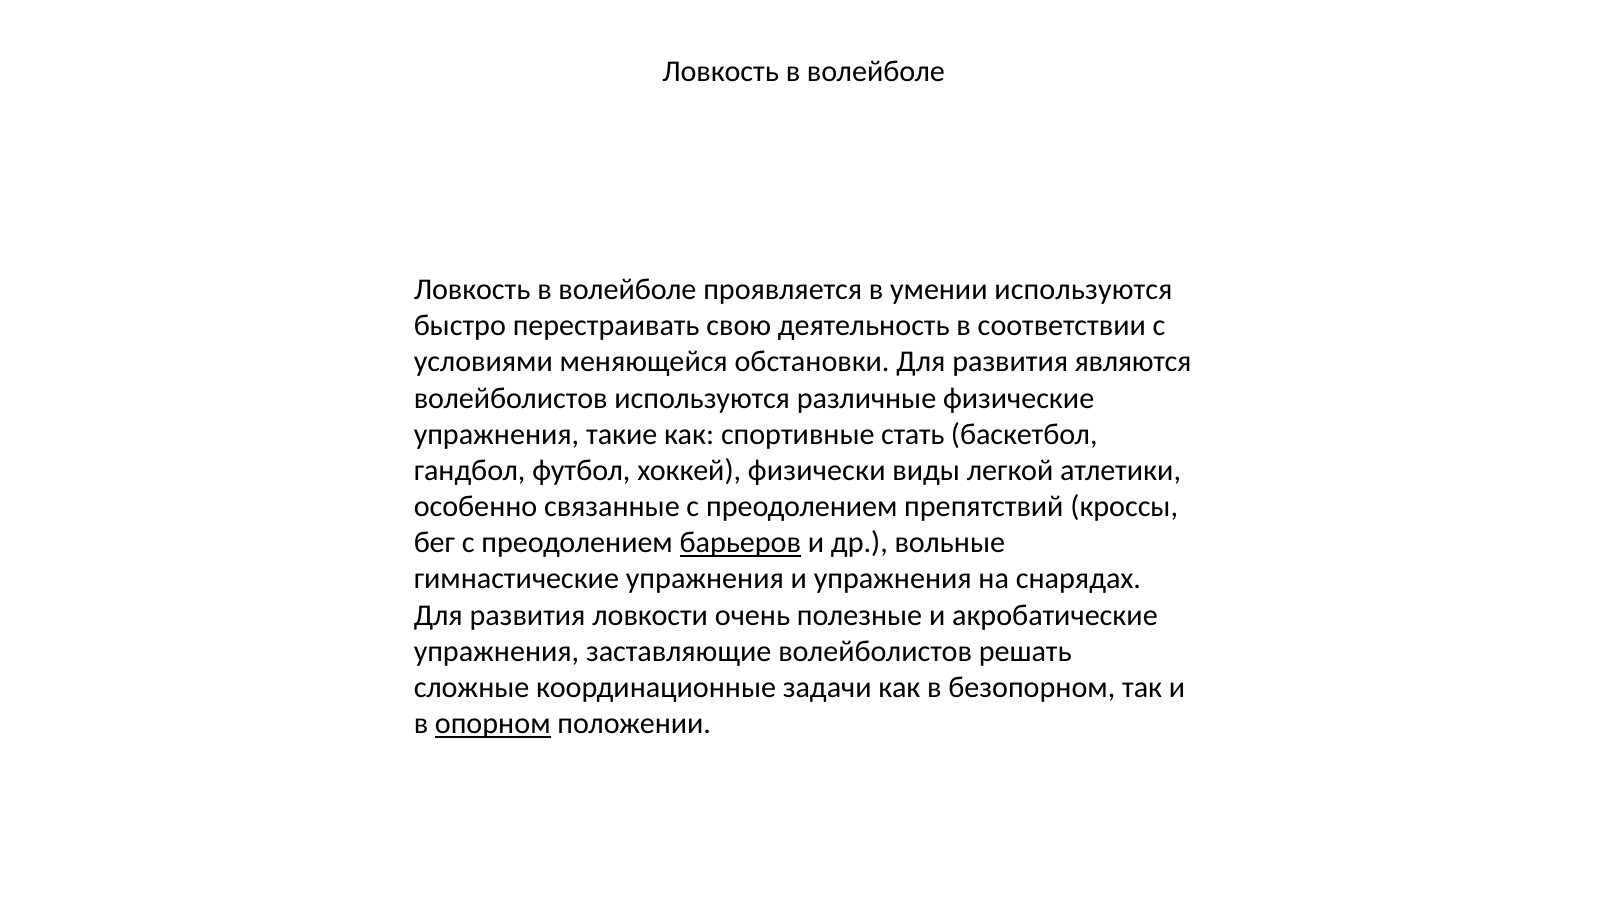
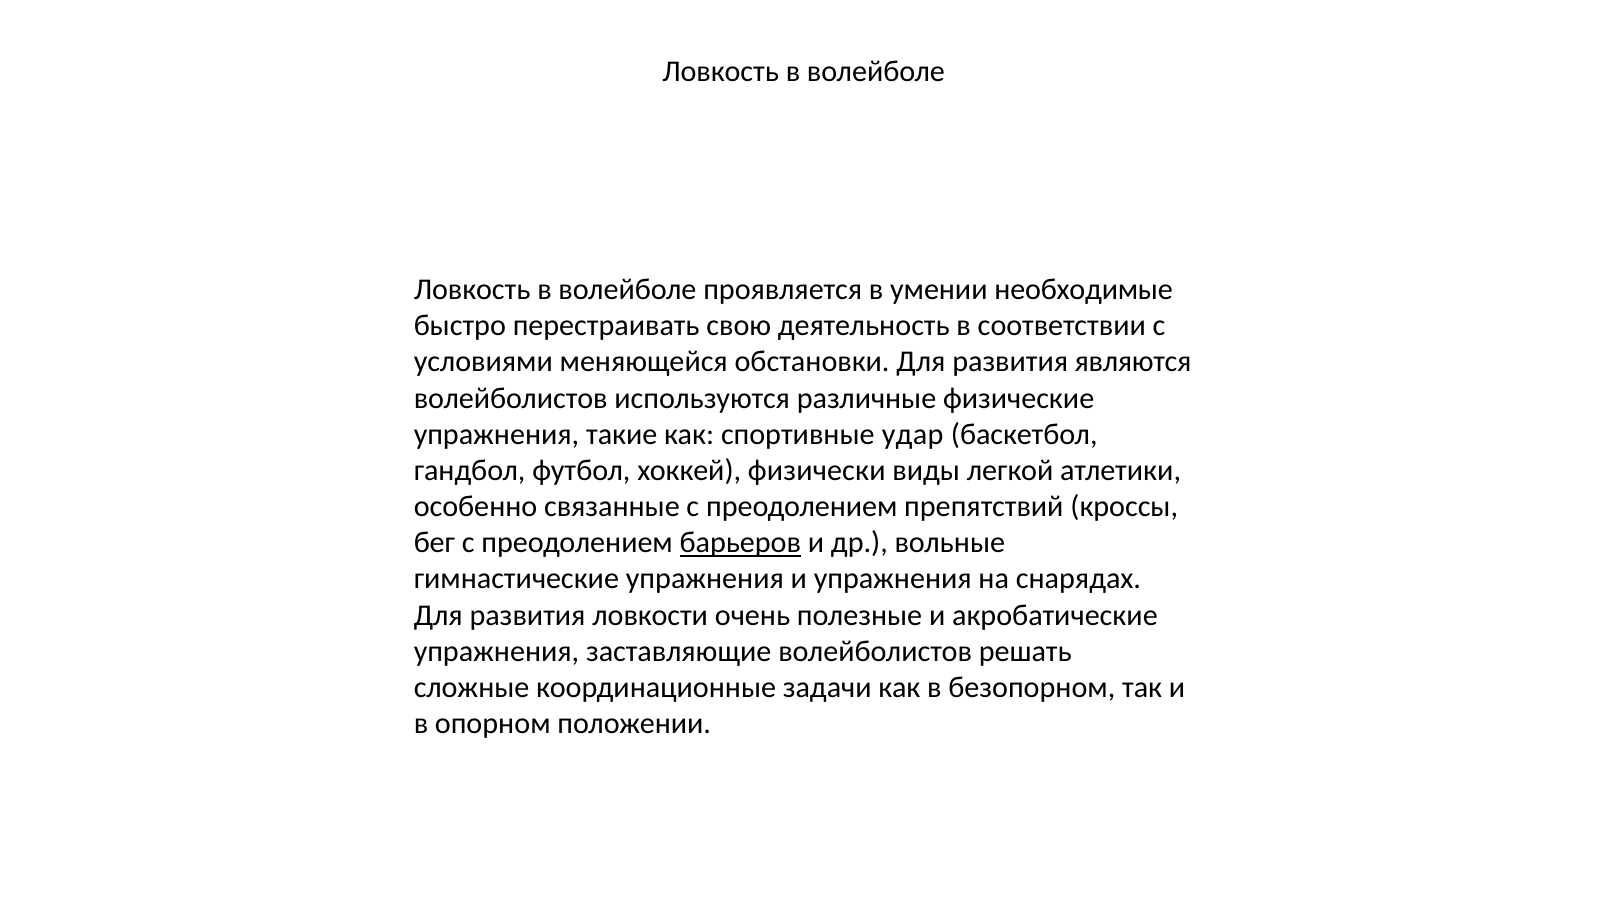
умении используются: используются -> необходимые
стать: стать -> удар
опорном underline: present -> none
